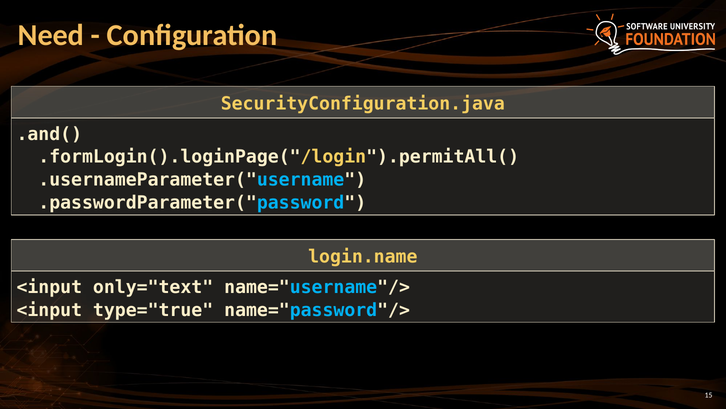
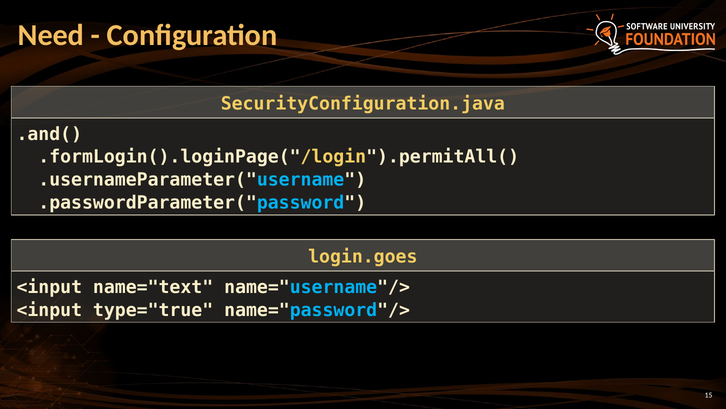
login.name: login.name -> login.goes
only="text: only="text -> name="text
